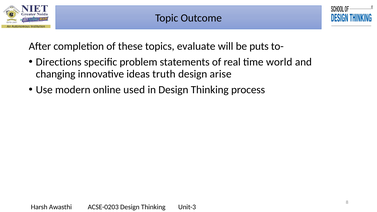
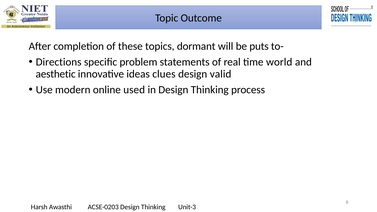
evaluate: evaluate -> dormant
changing: changing -> aesthetic
truth: truth -> clues
arise: arise -> valid
